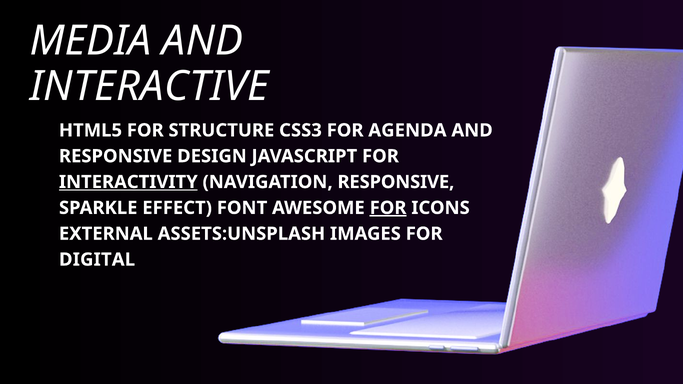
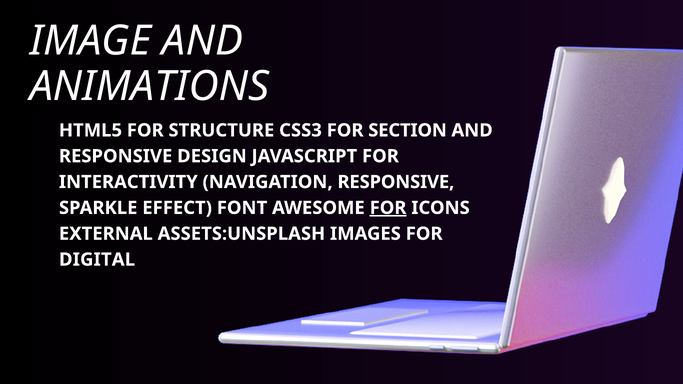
MEDIA: MEDIA -> IMAGE
INTERACTIVE: INTERACTIVE -> ANIMATIONS
AGENDA: AGENDA -> SECTION
INTERACTIVITY underline: present -> none
